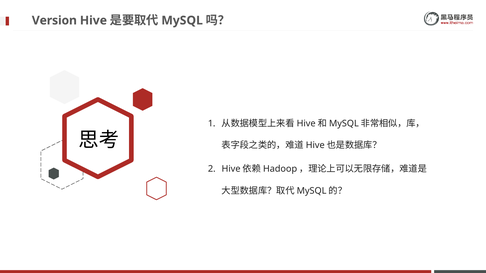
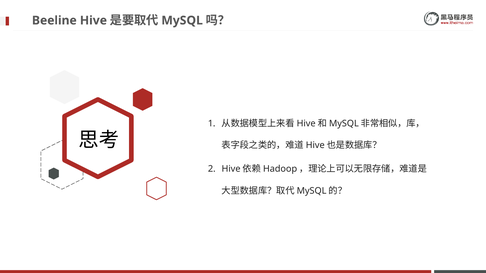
Version: Version -> Beeline
